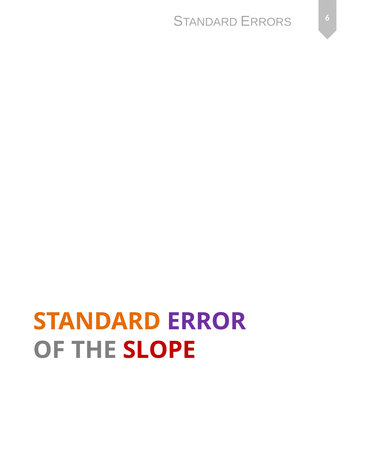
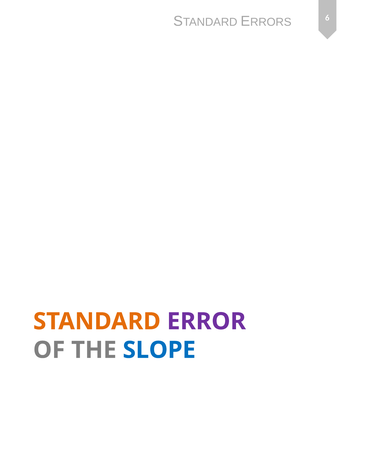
SLOPE colour: red -> blue
